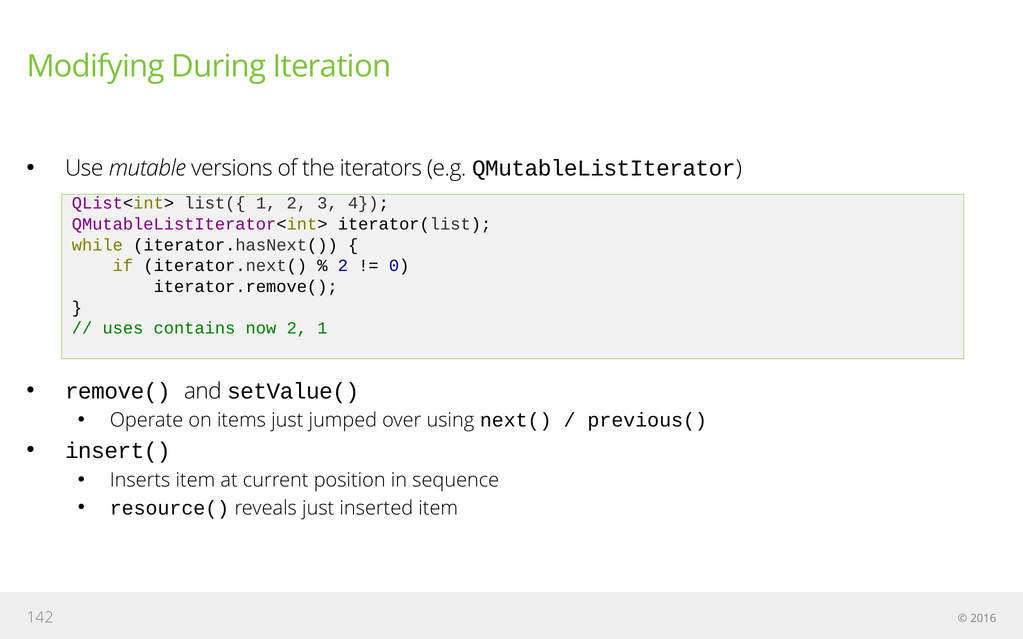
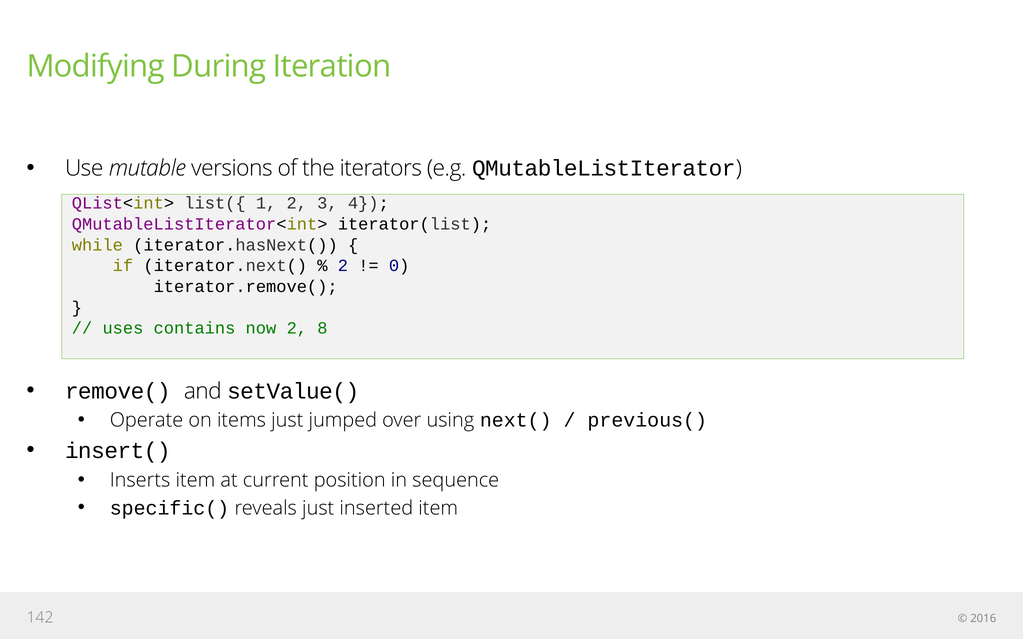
2 1: 1 -> 8
resource(: resource( -> specific(
